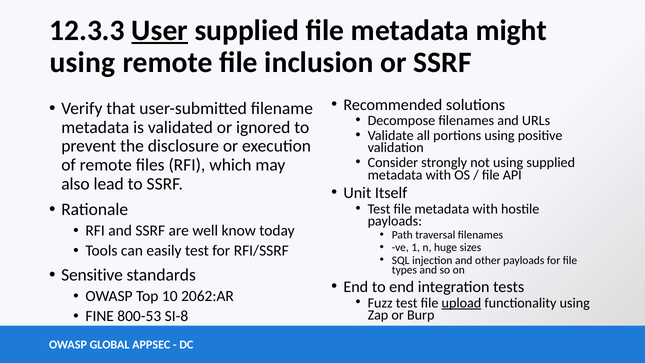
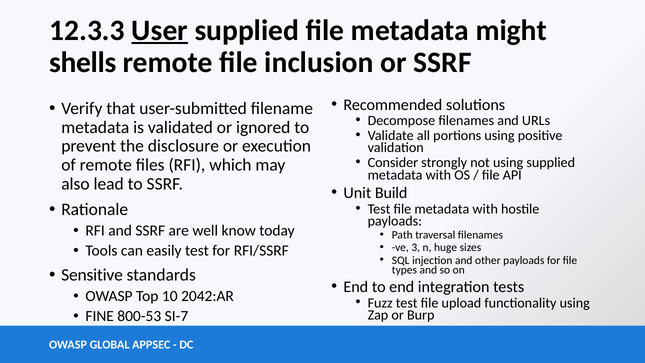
using at (83, 62): using -> shells
Itself: Itself -> Build
1: 1 -> 3
2062:AR: 2062:AR -> 2042:AR
upload underline: present -> none
SI-8: SI-8 -> SI-7
